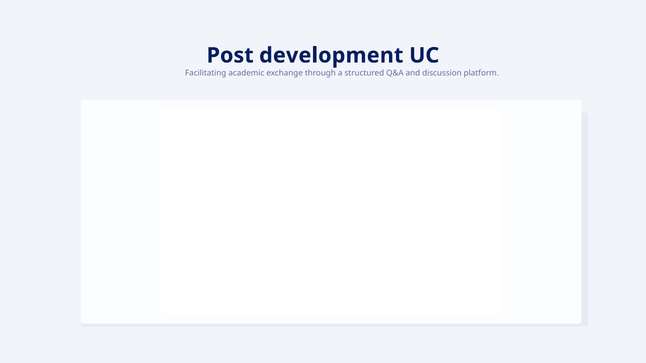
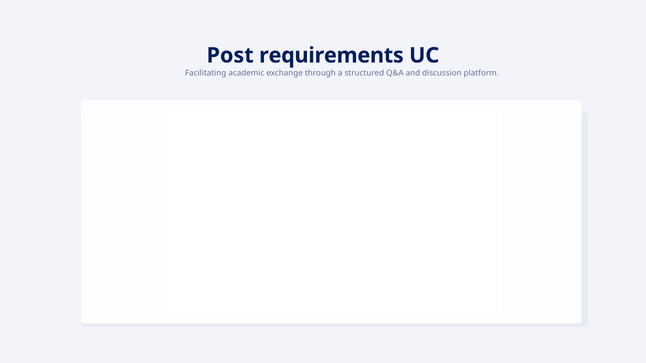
development: development -> requirements
